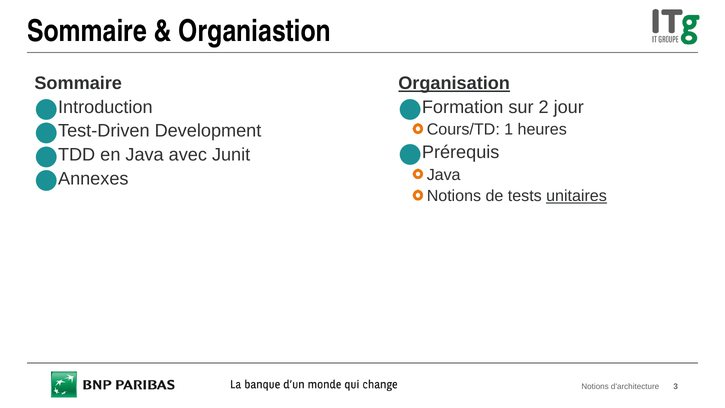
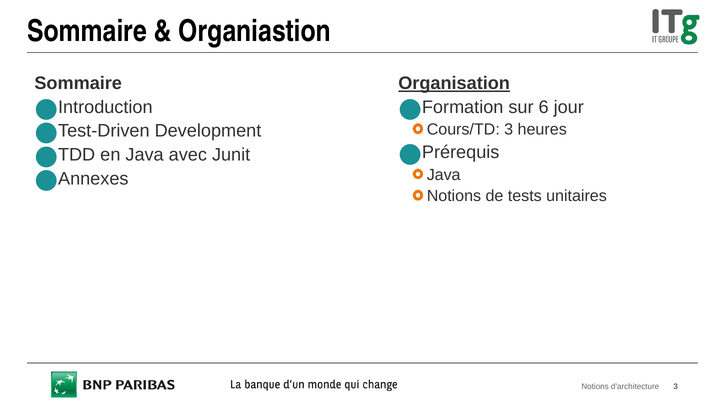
2: 2 -> 6
Cours/TD 1: 1 -> 3
unitaires underline: present -> none
